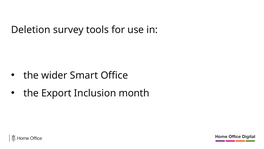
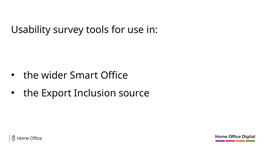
Deletion: Deletion -> Usability
month: month -> source
